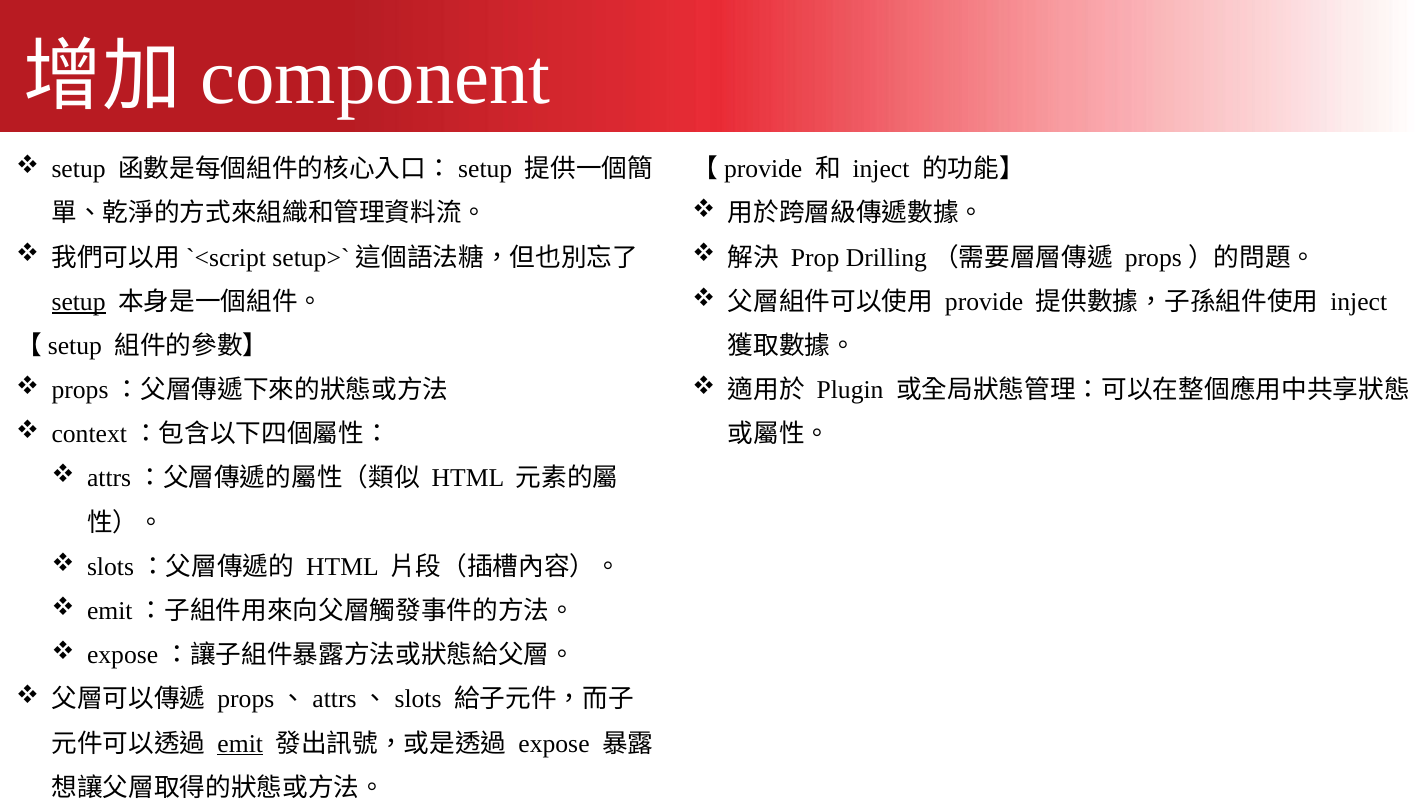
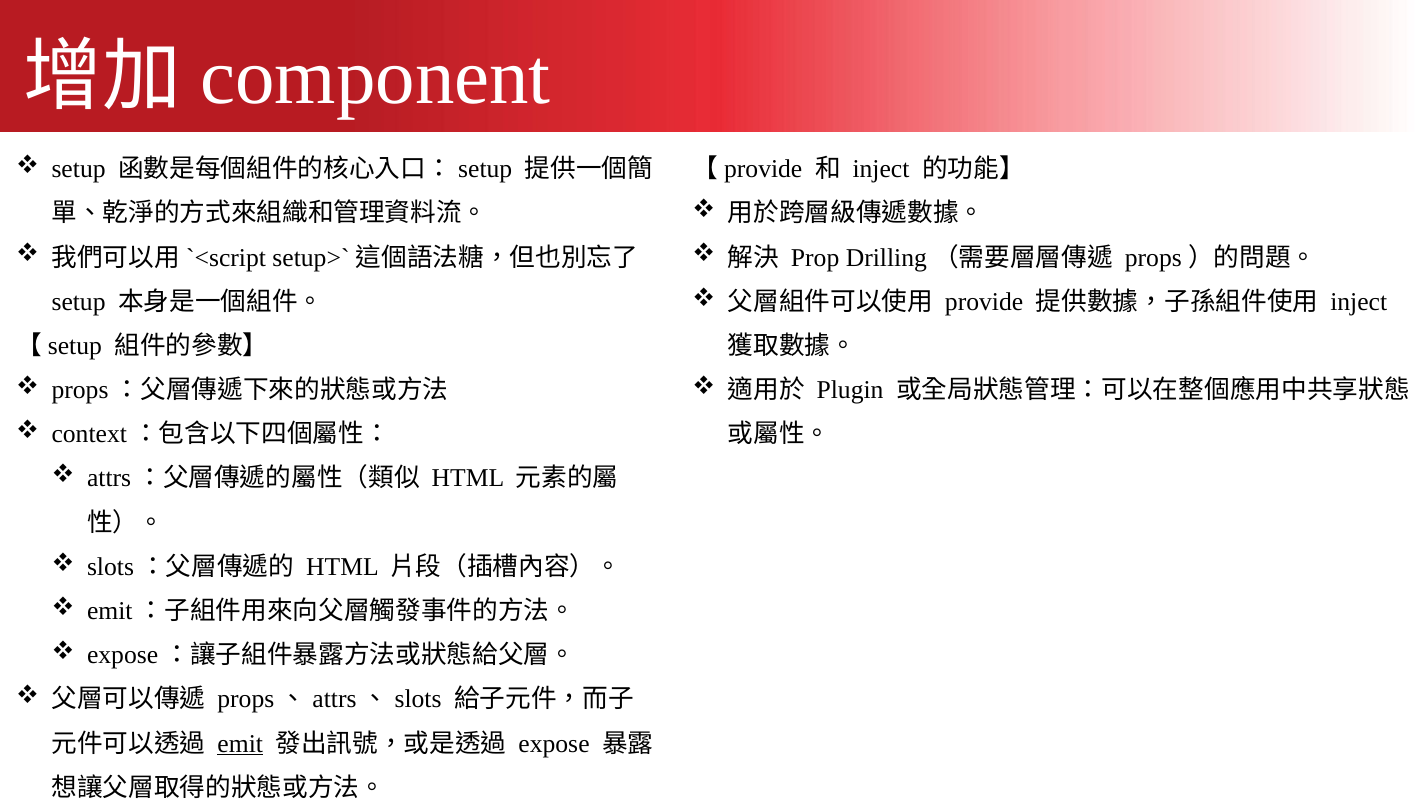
setup at (79, 302) underline: present -> none
